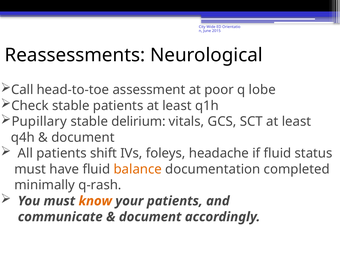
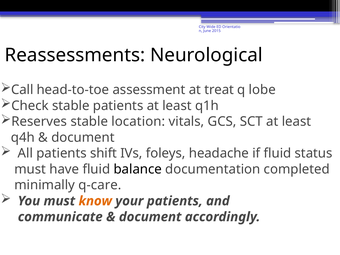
poor: poor -> treat
Pupillary: Pupillary -> Reserves
delirium: delirium -> location
balance colour: orange -> black
q-rash: q-rash -> q-care
